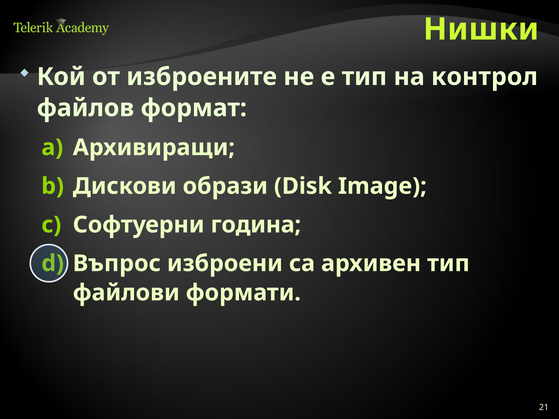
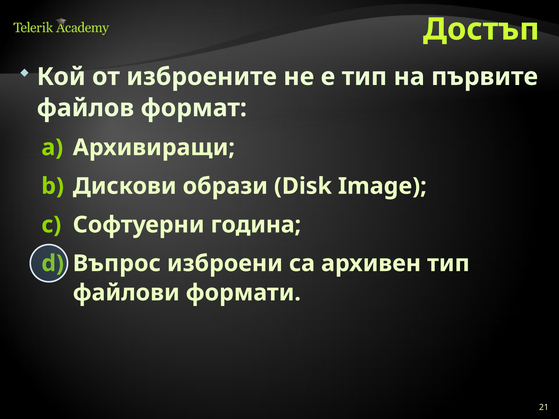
Нишки: Нишки -> Достъп
контрол: контрол -> първите
